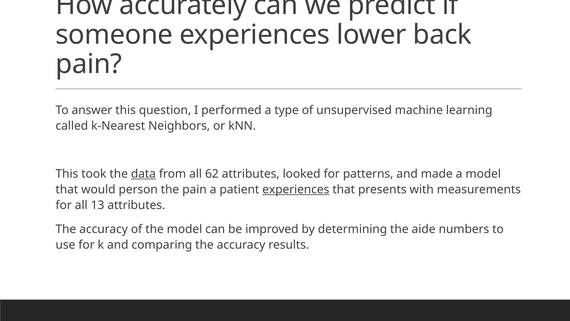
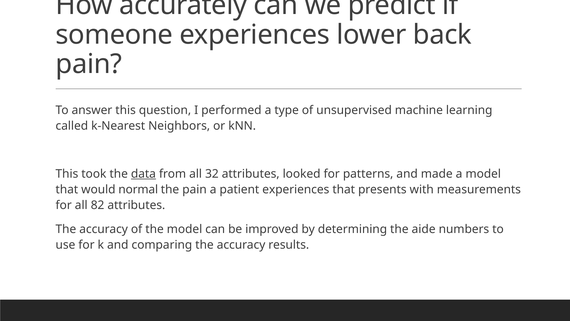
62: 62 -> 32
person: person -> normal
experiences at (296, 189) underline: present -> none
13: 13 -> 82
